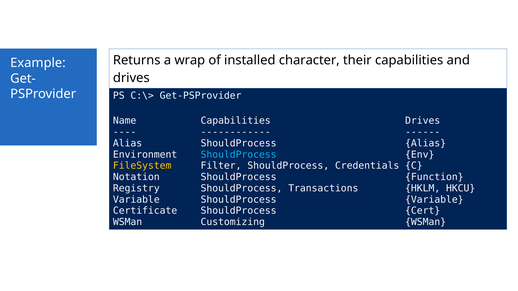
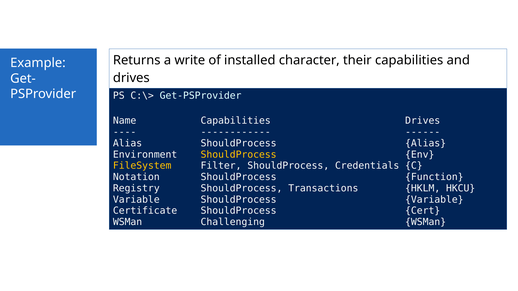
wrap: wrap -> write
ShouldProcess at (239, 155) colour: light blue -> yellow
Customizing: Customizing -> Challenging
